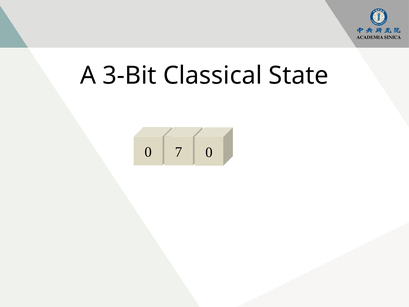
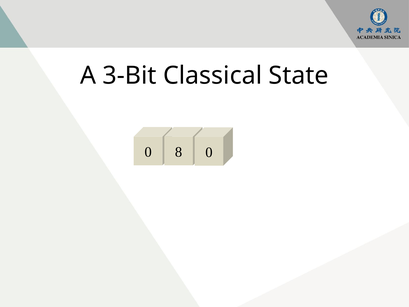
7: 7 -> 8
